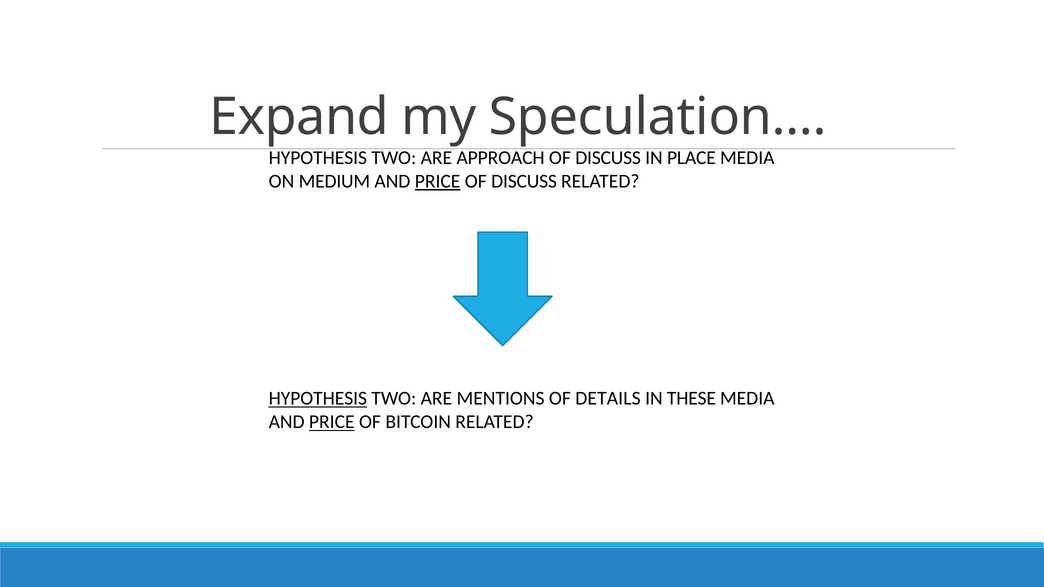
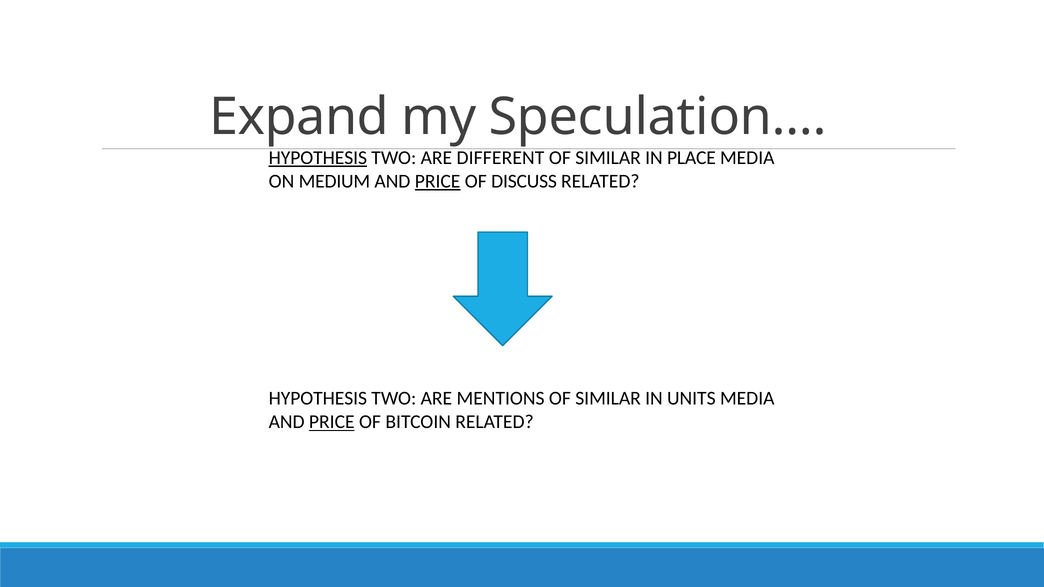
HYPOTHESIS at (318, 158) underline: none -> present
APPROACH: APPROACH -> DIFFERENT
DISCUSS at (608, 158): DISCUSS -> SIMILAR
HYPOTHESIS at (318, 399) underline: present -> none
MENTIONS OF DETAILS: DETAILS -> SIMILAR
THESE: THESE -> UNITS
